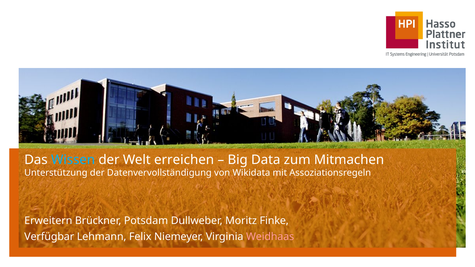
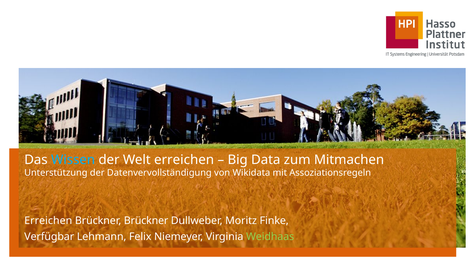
Erweitern at (48, 221): Erweitern -> Erreichen
Brückner Potsdam: Potsdam -> Brückner
Weidhaas colour: pink -> light green
